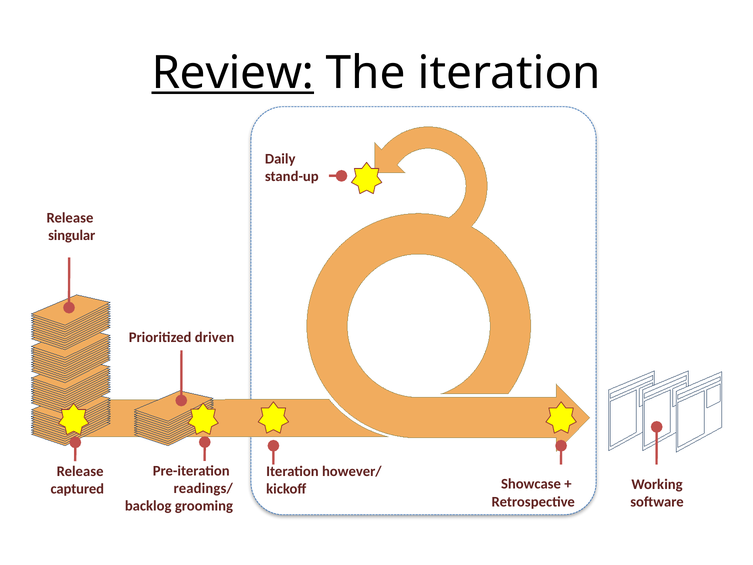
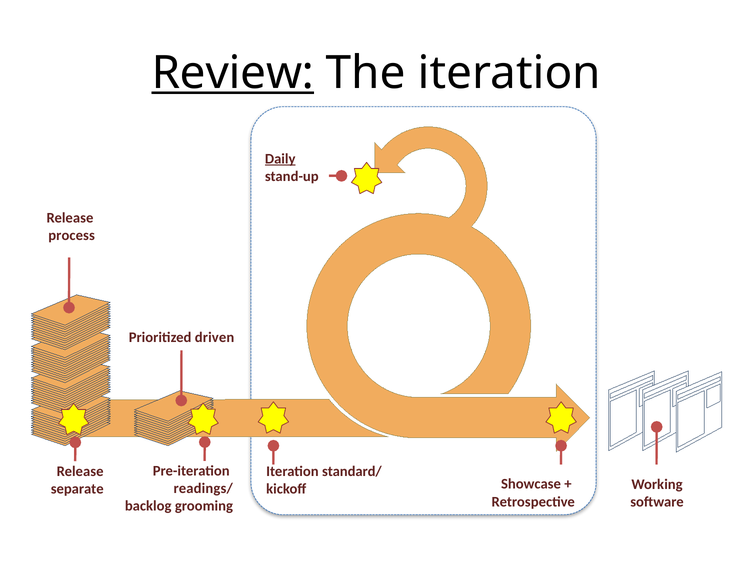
Daily underline: none -> present
singular: singular -> process
however/: however/ -> standard/
captured: captured -> separate
